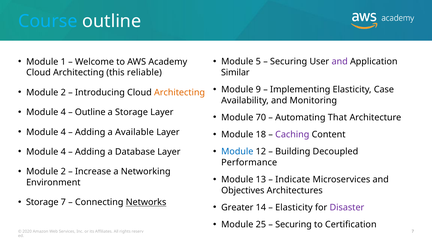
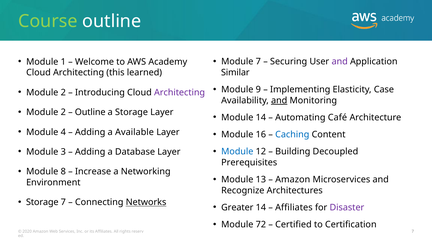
Course colour: light blue -> light green
Module 5: 5 -> 7
reliable: reliable -> learned
Architecting at (180, 92) colour: orange -> purple
and at (279, 100) underline: none -> present
4 at (63, 112): 4 -> 2
Module 70: 70 -> 14
That: That -> Café
18: 18 -> 16
Caching colour: purple -> blue
4 at (63, 152): 4 -> 3
Performance: Performance -> Prerequisites
2 at (63, 172): 2 -> 8
Indicate at (293, 180): Indicate -> Amazon
Objectives: Objectives -> Recognize
Elasticity at (294, 208): Elasticity -> Affiliates
25: 25 -> 72
Securing at (293, 225): Securing -> Certified
